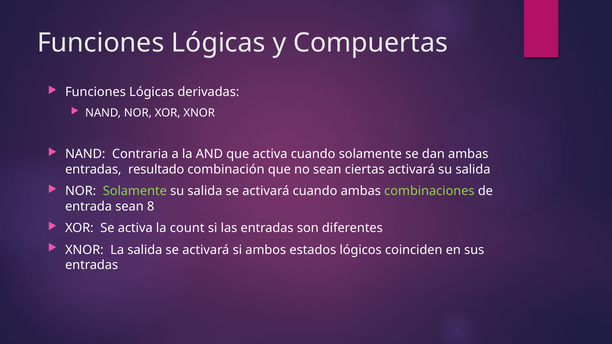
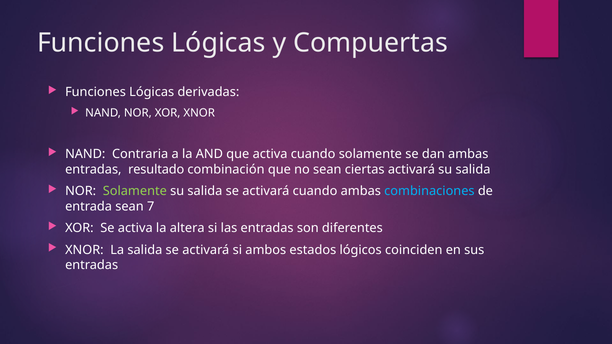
combinaciones colour: light green -> light blue
8: 8 -> 7
count: count -> altera
